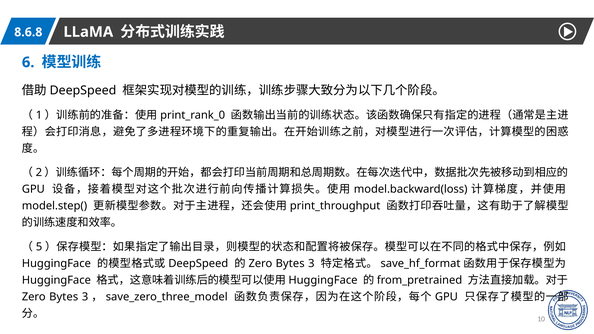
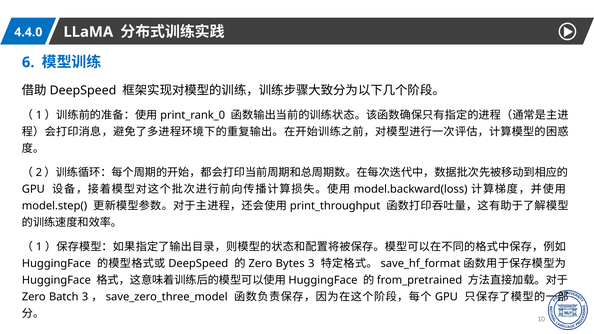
8.6.8: 8.6.8 -> 4.4.0
5: 5 -> 1
Bytes at (64, 297): Bytes -> Batch
